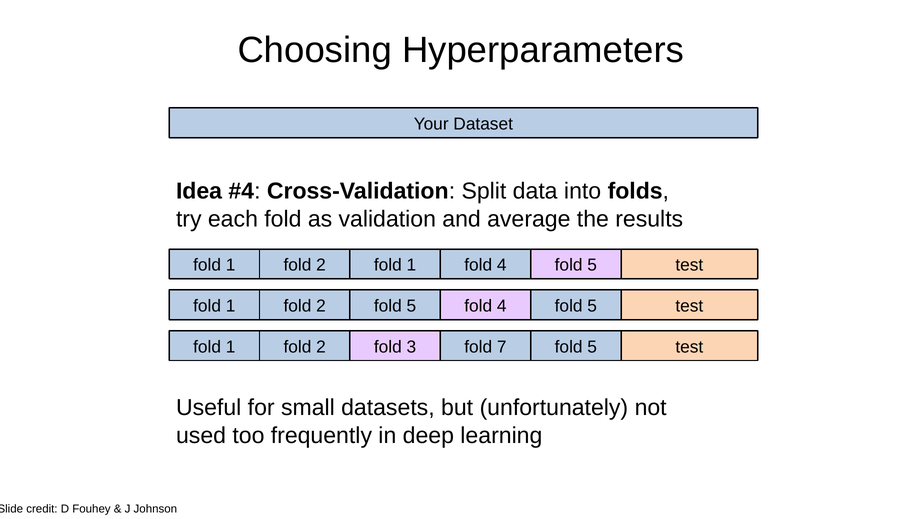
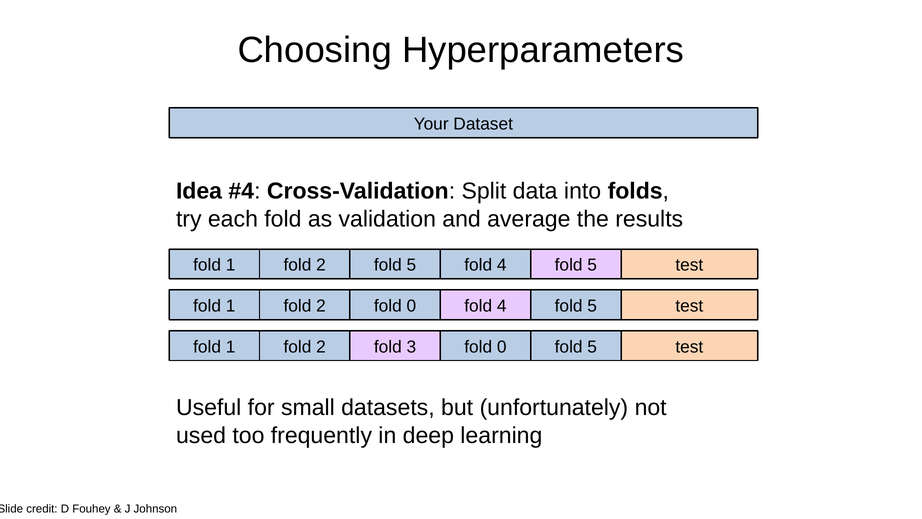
2 fold 1: 1 -> 5
2 fold 5: 5 -> 0
3 fold 7: 7 -> 0
